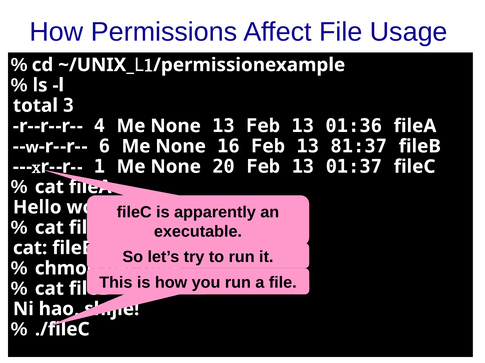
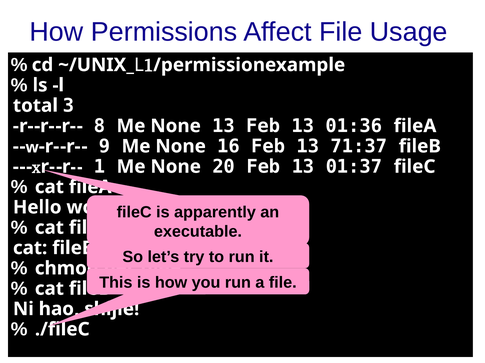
4: 4 -> 8
6: 6 -> 9
81:37: 81:37 -> 71:37
